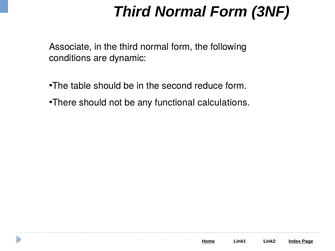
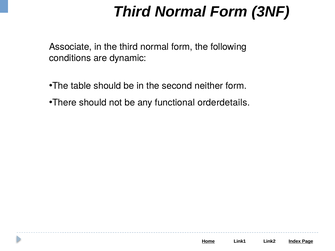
reduce: reduce -> neither
calculations: calculations -> orderdetails
